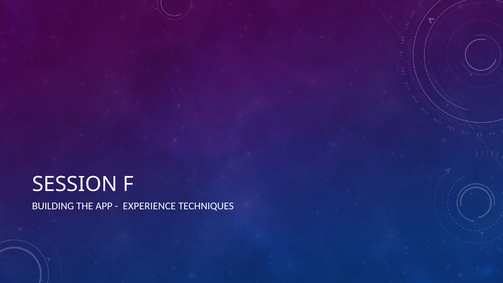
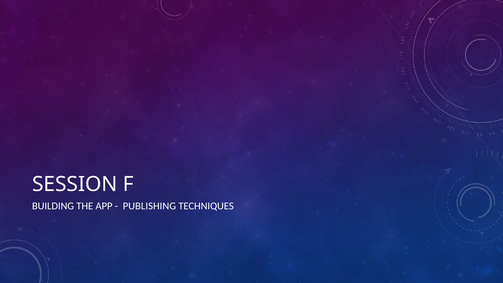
EXPERIENCE: EXPERIENCE -> PUBLISHING
